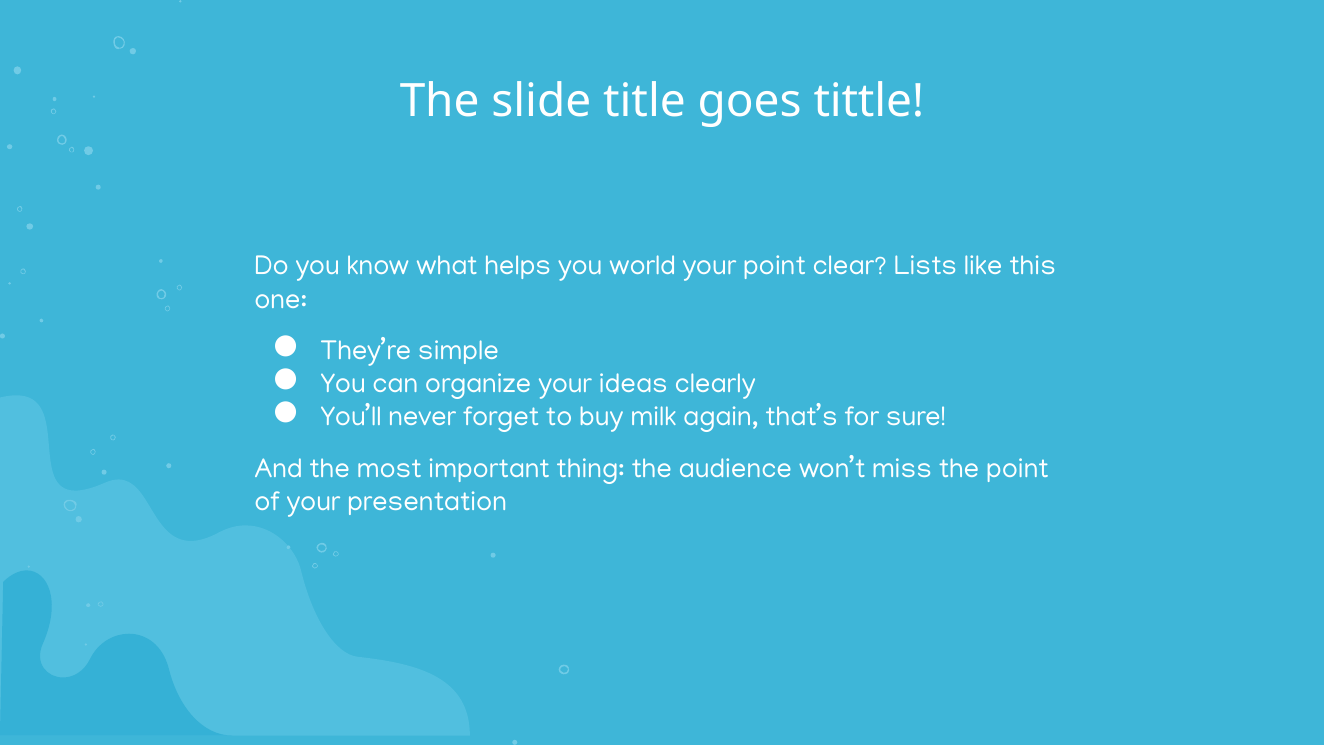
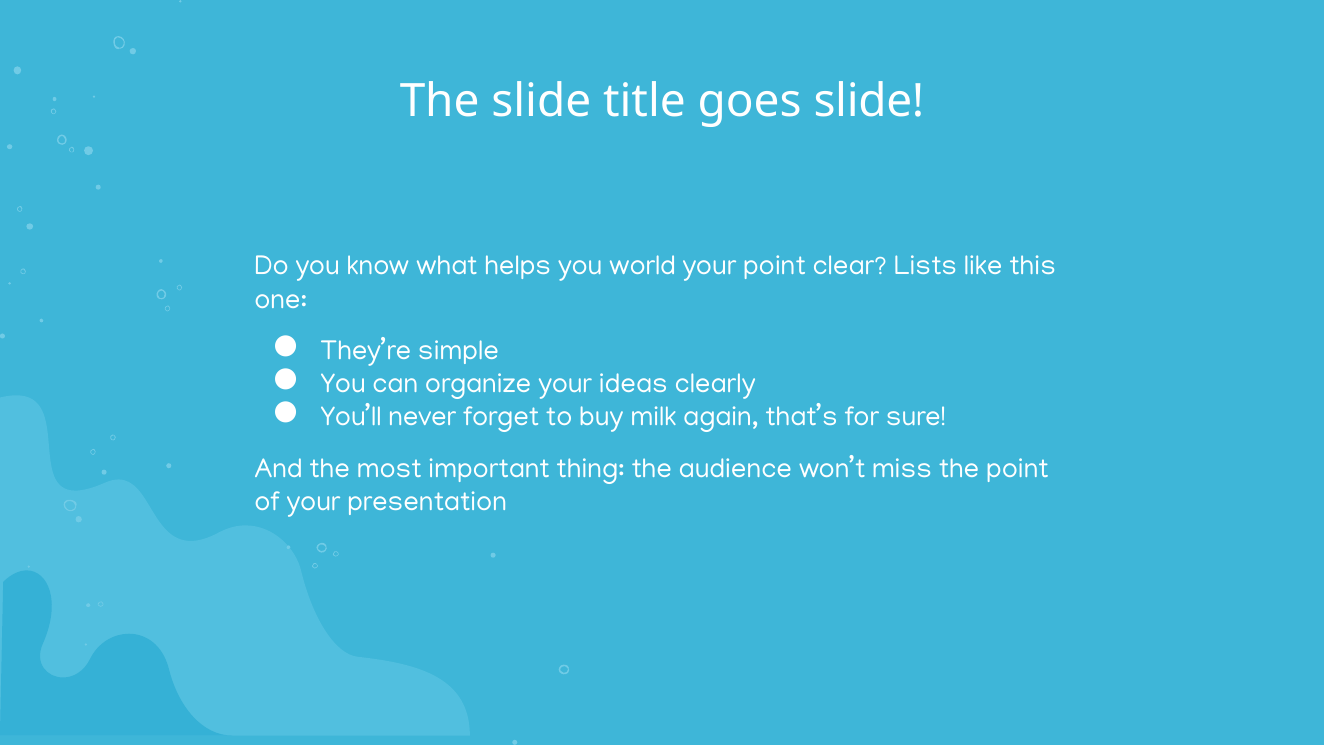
goes tittle: tittle -> slide
